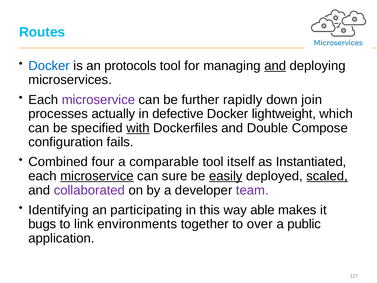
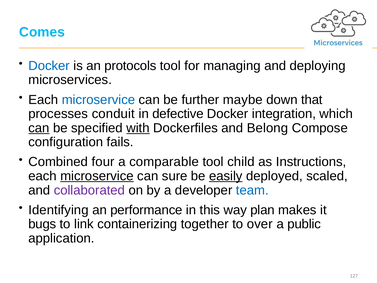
Routes: Routes -> Comes
and at (275, 66) underline: present -> none
microservice at (98, 100) colour: purple -> blue
rapidly: rapidly -> maybe
join: join -> that
actually: actually -> conduit
lightweight: lightweight -> integration
can at (39, 128) underline: none -> present
Double: Double -> Belong
itself: itself -> child
Instantiated: Instantiated -> Instructions
scaled underline: present -> none
team colour: purple -> blue
participating: participating -> performance
able: able -> plan
environments: environments -> containerizing
